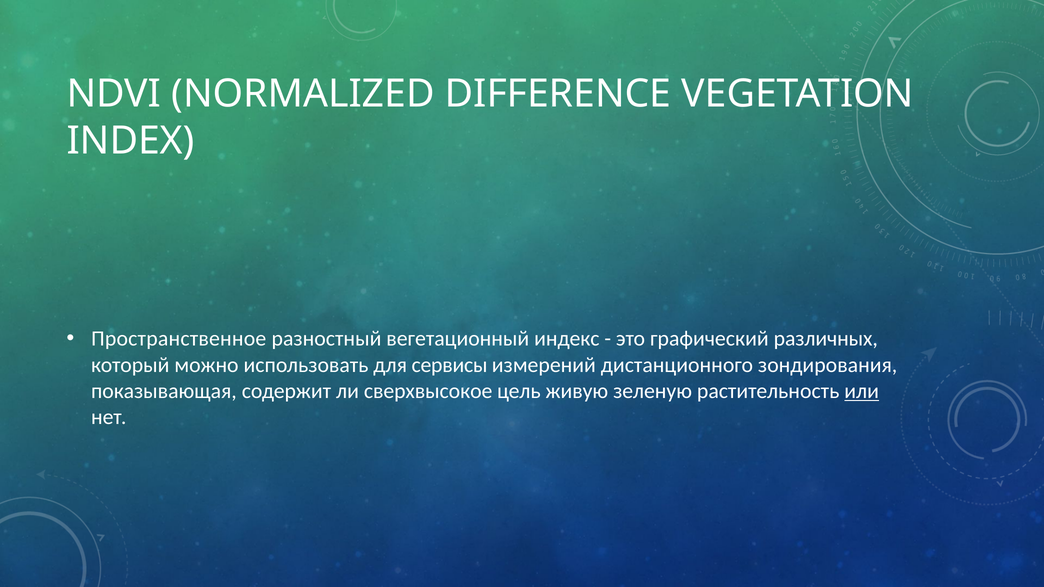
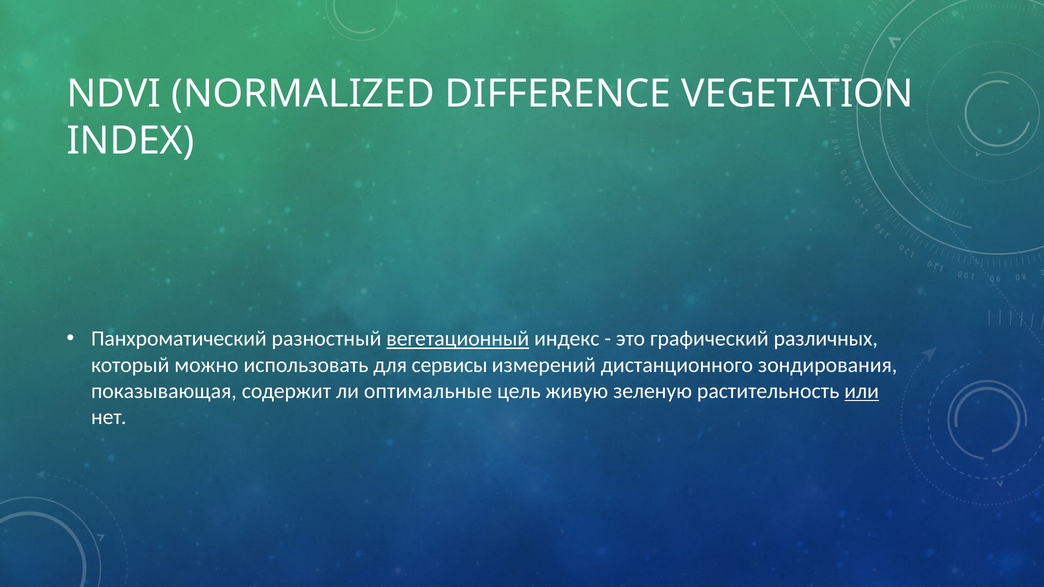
Пространственное: Пространственное -> Панхроматический
вегетационный underline: none -> present
сверхвысокое: сверхвысокое -> оптимальные
